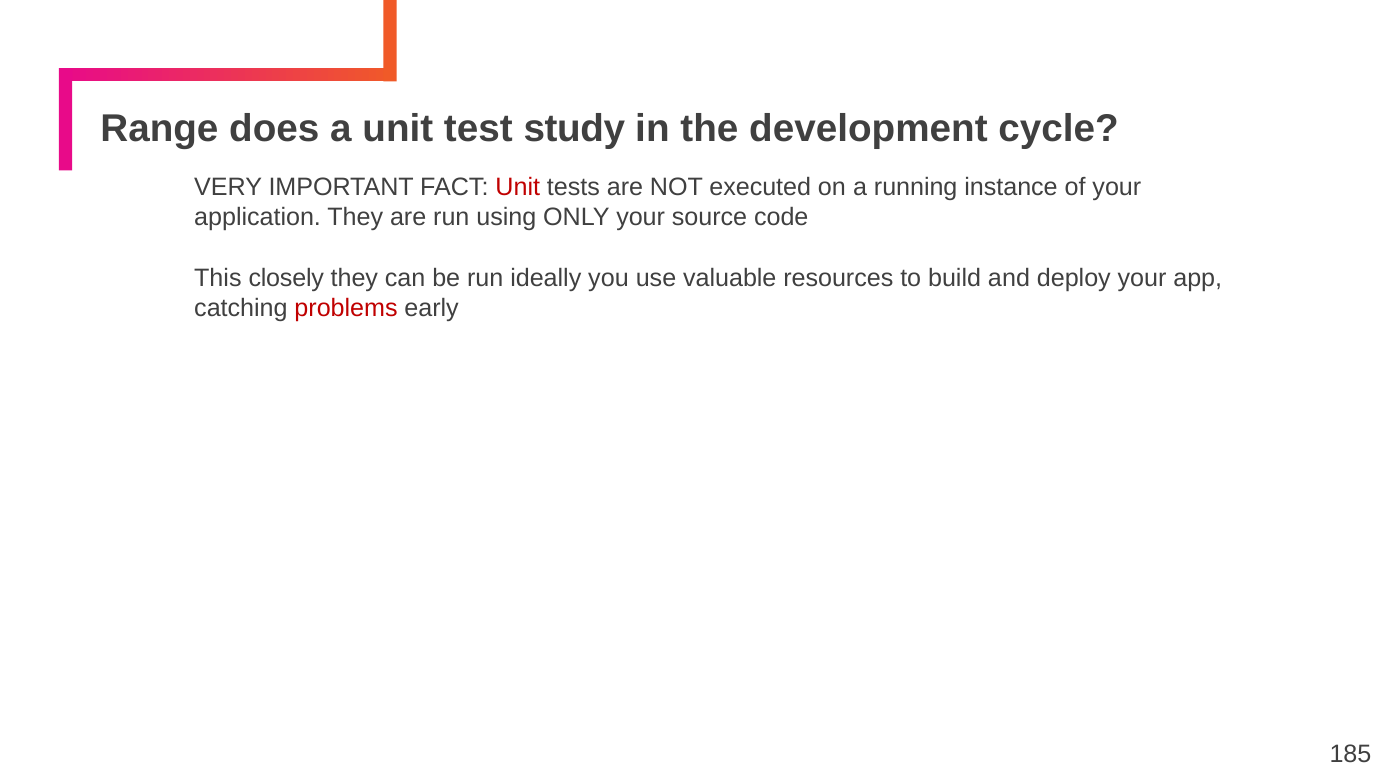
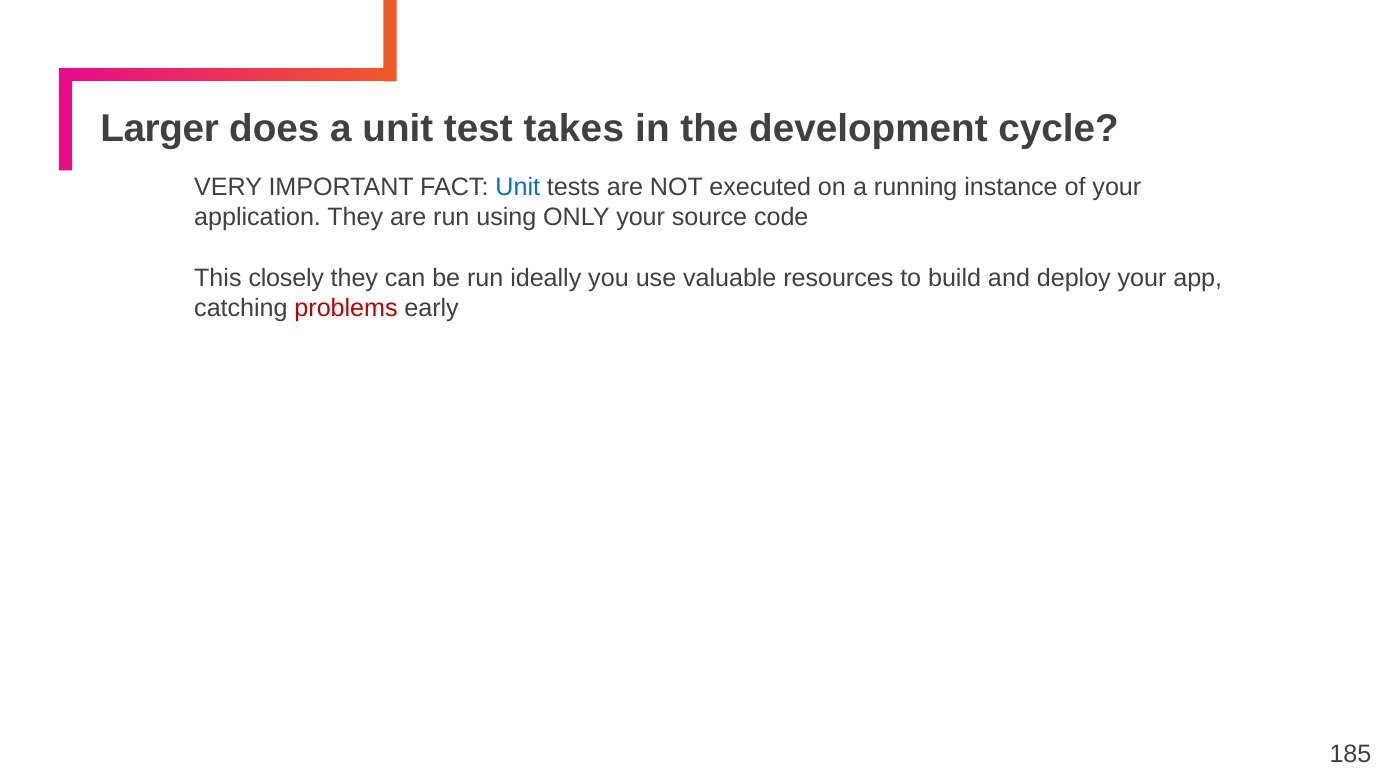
Range: Range -> Larger
study: study -> takes
Unit at (518, 187) colour: red -> blue
